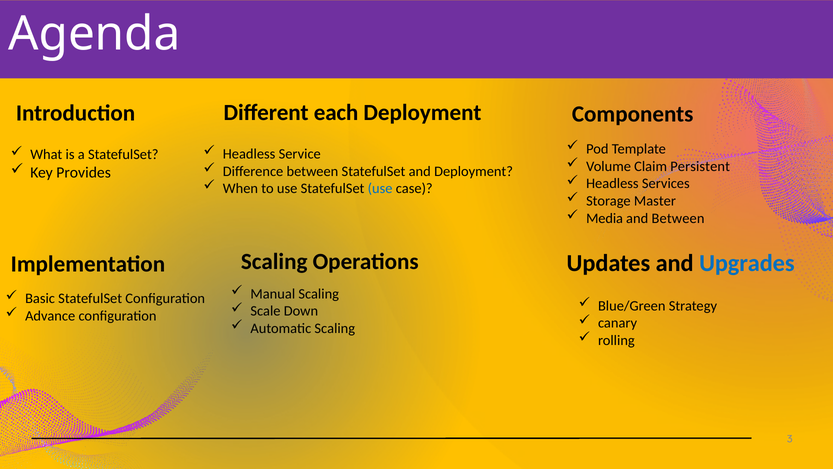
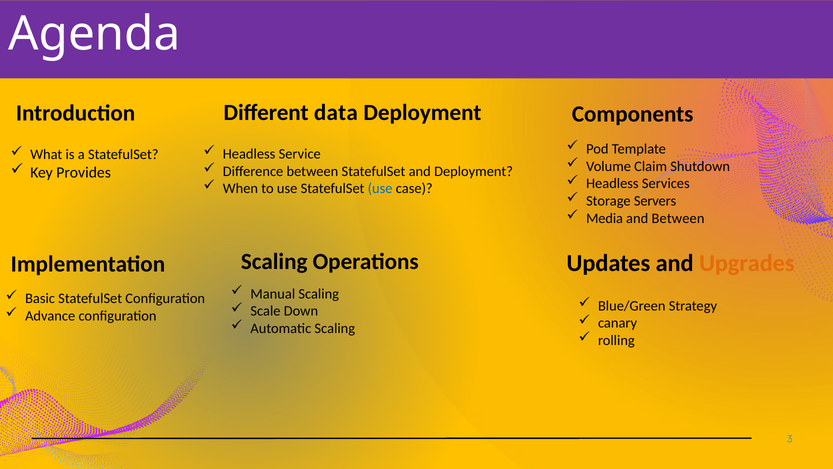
each: each -> data
Persistent: Persistent -> Shutdown
Master: Master -> Servers
Upgrades colour: blue -> orange
